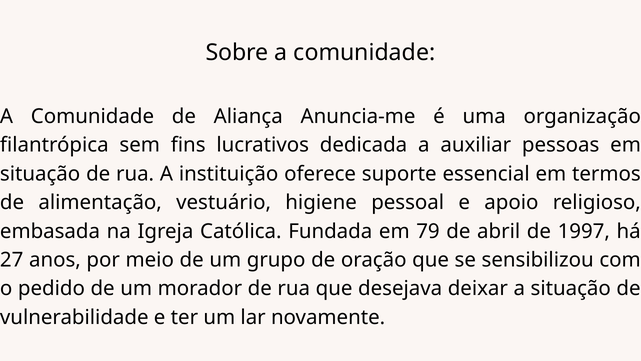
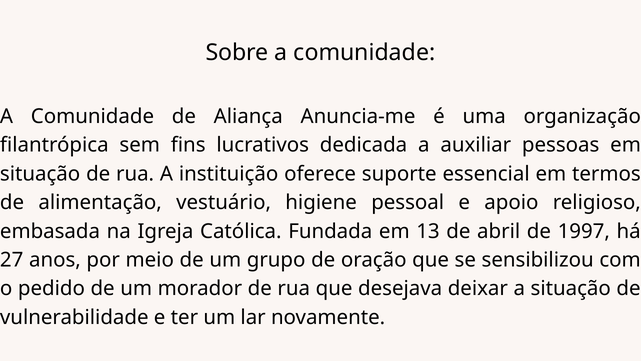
79: 79 -> 13
